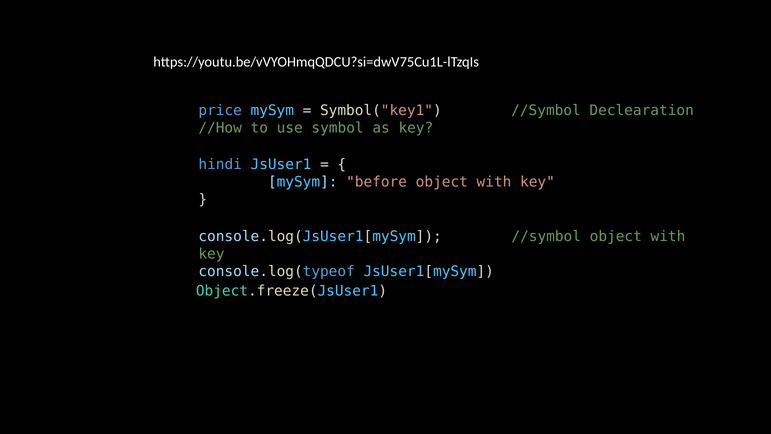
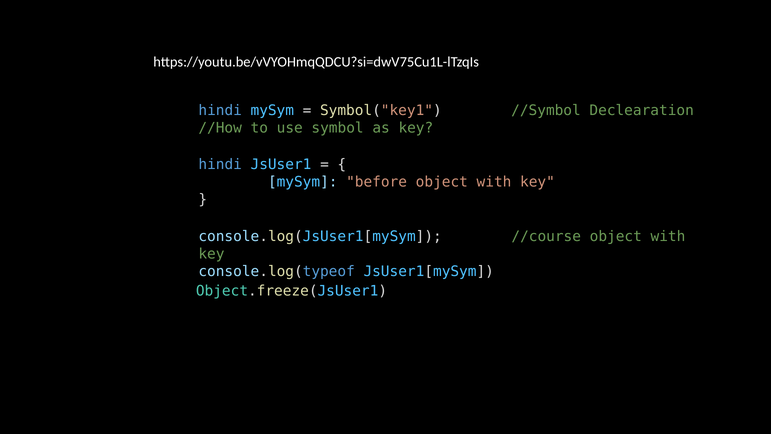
price at (220, 110): price -> hindi
console.log(JsUser1[mySym //symbol: //symbol -> //course
